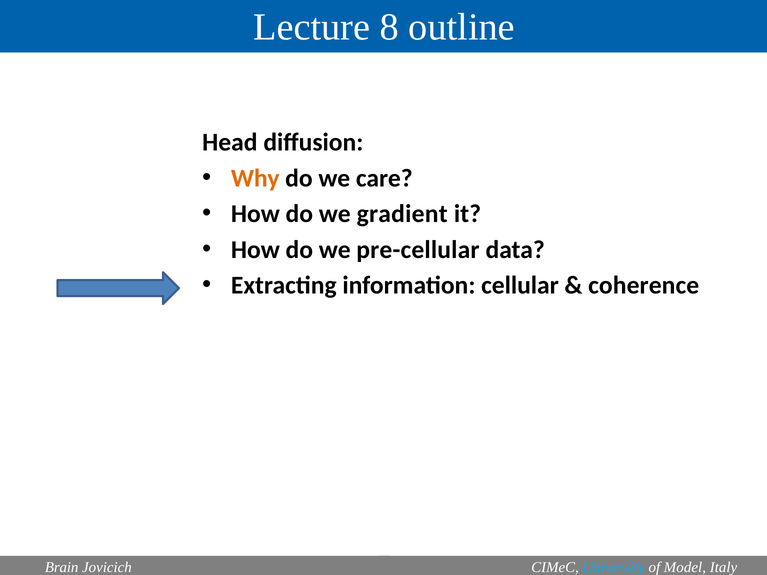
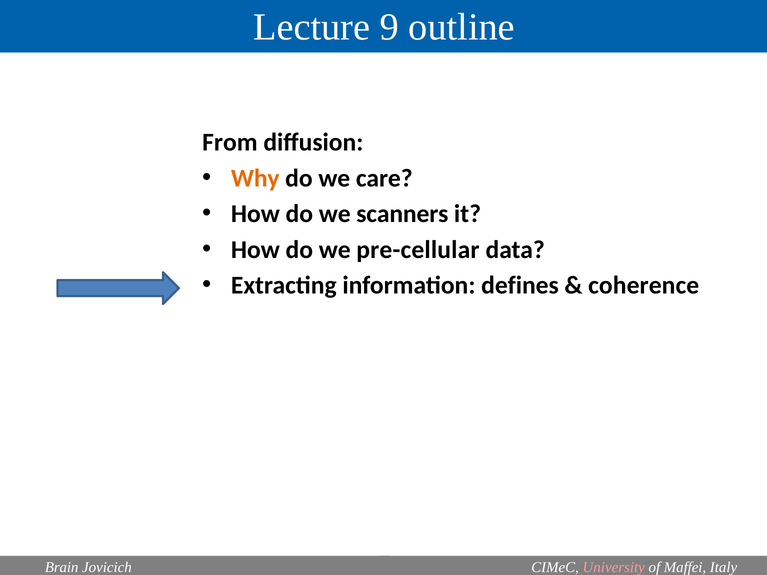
8: 8 -> 9
Head: Head -> From
gradient: gradient -> scanners
cellular: cellular -> defines
University colour: light blue -> pink
Model: Model -> Maffei
